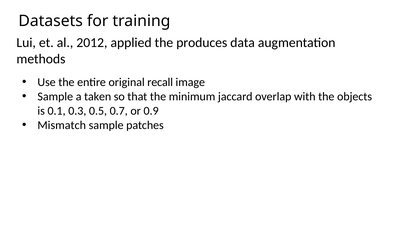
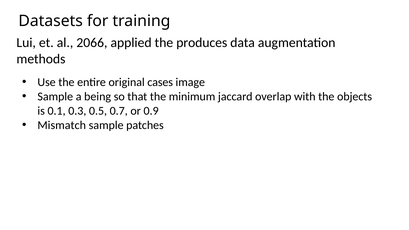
2012: 2012 -> 2066
recall: recall -> cases
taken: taken -> being
